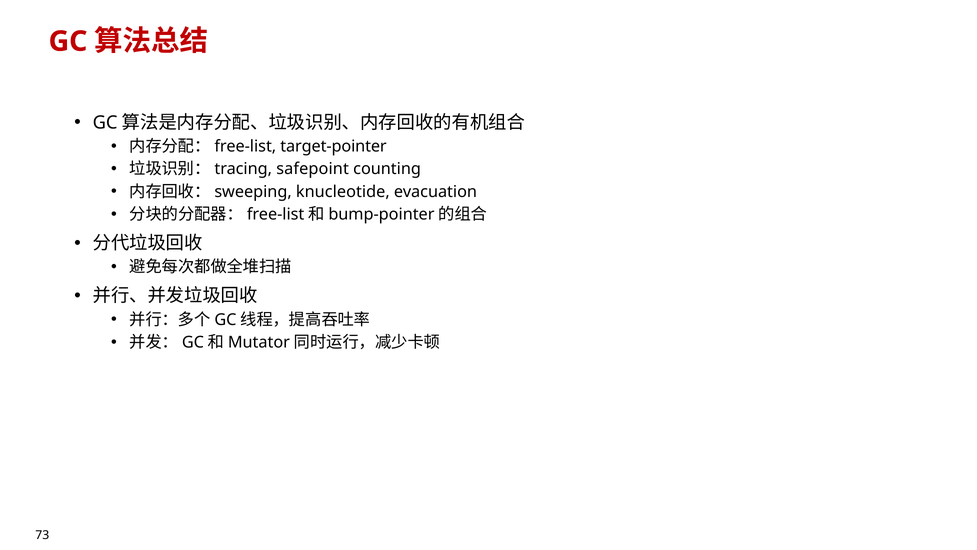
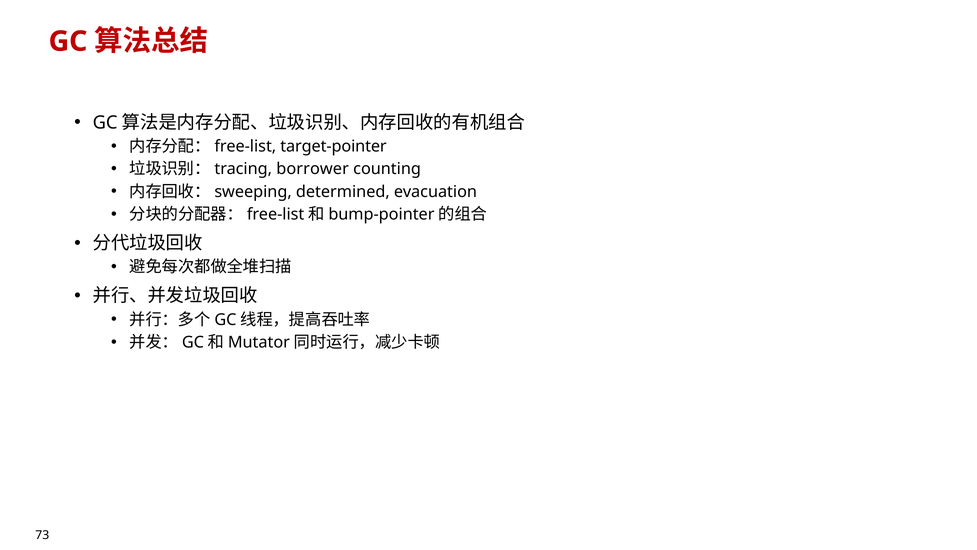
safepoint: safepoint -> borrower
knucleotide: knucleotide -> determined
